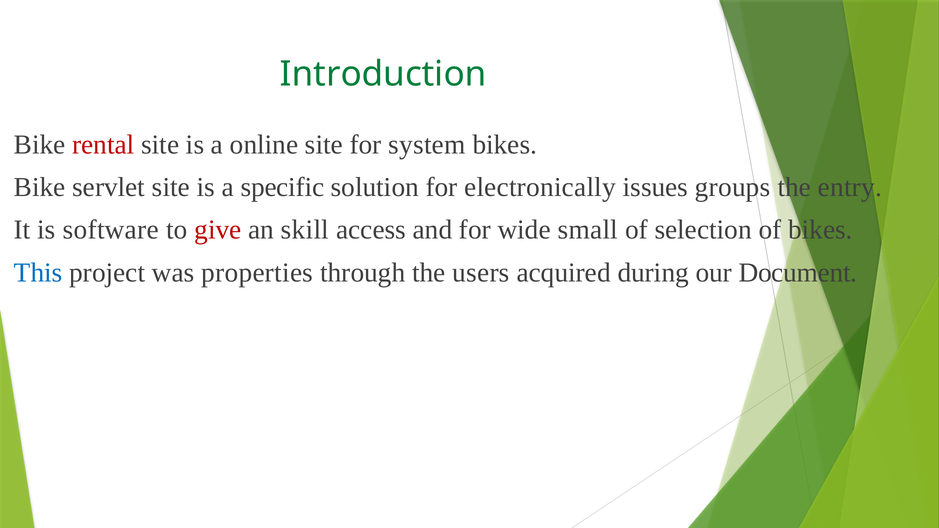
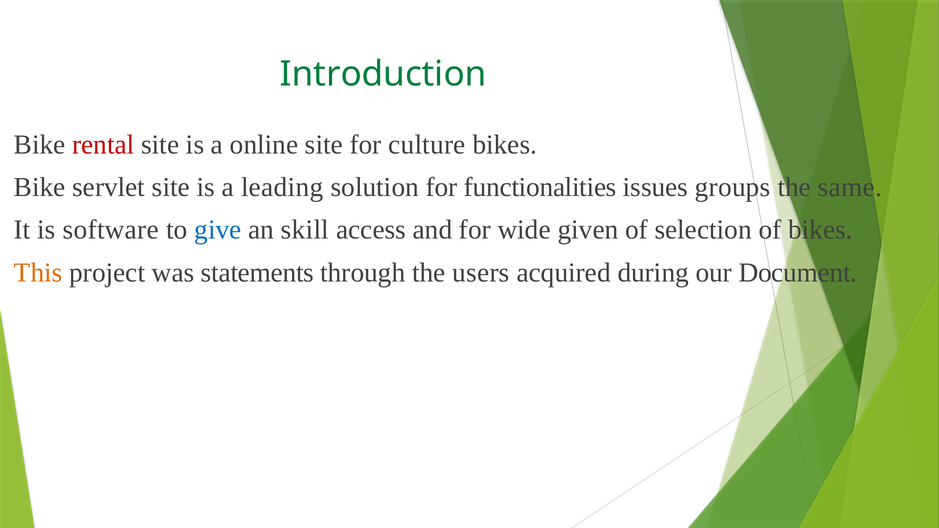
system: system -> culture
specific: specific -> leading
electronically: electronically -> functionalities
entry: entry -> same
give colour: red -> blue
small: small -> given
This colour: blue -> orange
properties: properties -> statements
